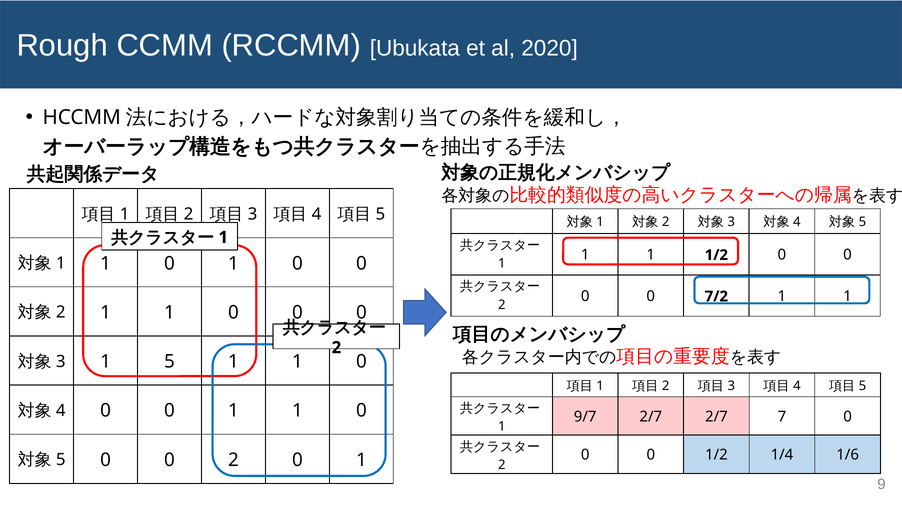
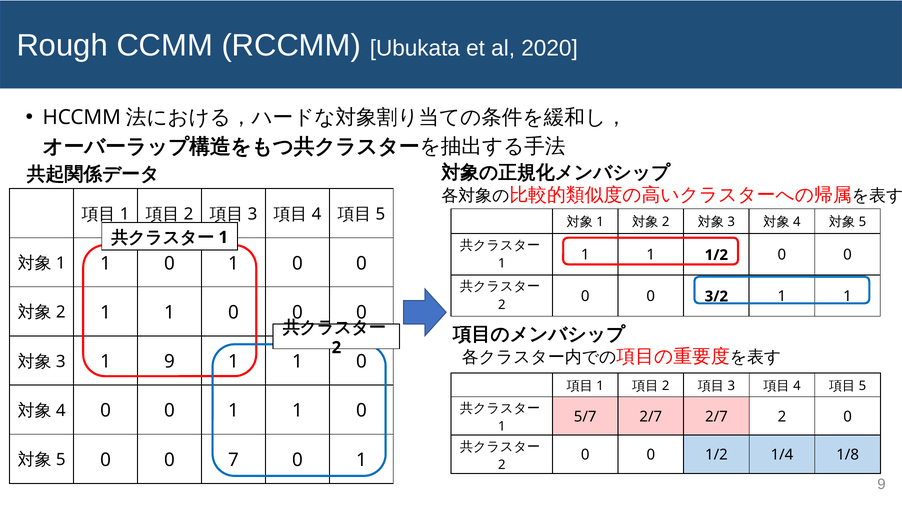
7/2: 7/2 -> 3/2
1 5: 5 -> 9
9/7: 9/7 -> 5/7
2/7 7: 7 -> 2
1/6: 1/6 -> 1/8
0 2: 2 -> 7
